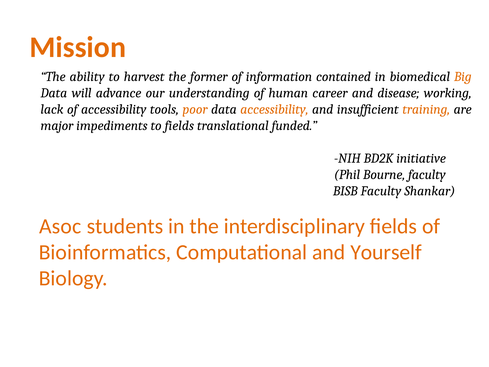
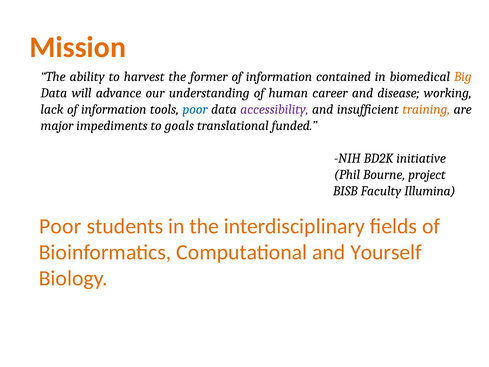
lack of accessibility: accessibility -> information
poor at (195, 109) colour: orange -> blue
accessibility at (274, 109) colour: orange -> purple
to fields: fields -> goals
Bourne faculty: faculty -> project
Shankar: Shankar -> Illumina
Asoc at (60, 226): Asoc -> Poor
